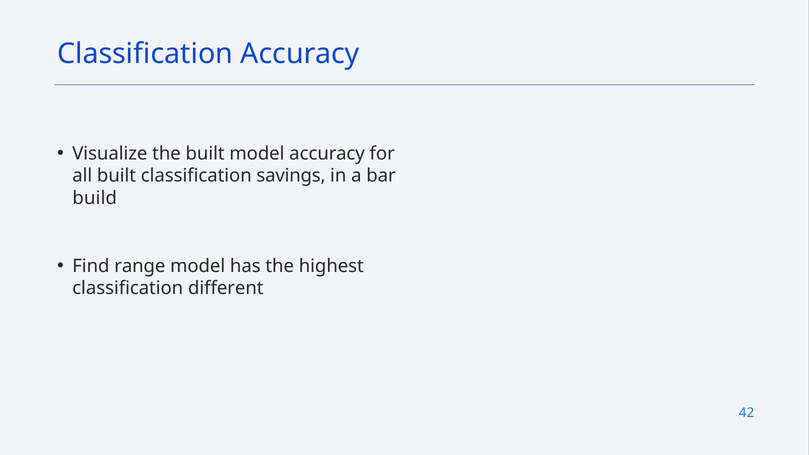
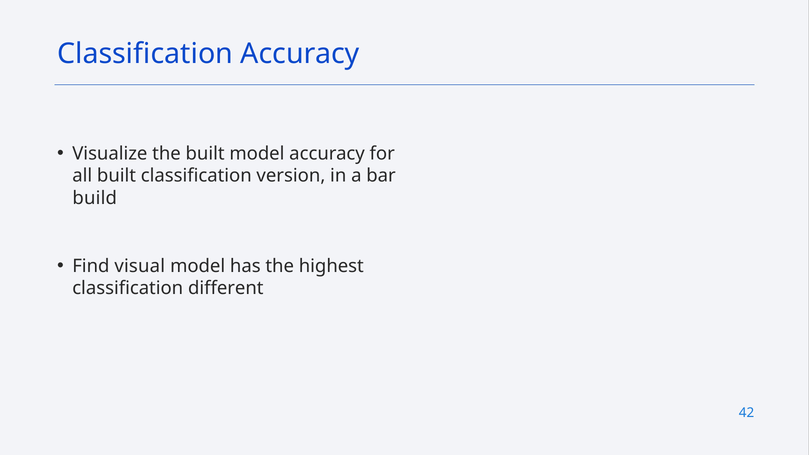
savings: savings -> version
range: range -> visual
